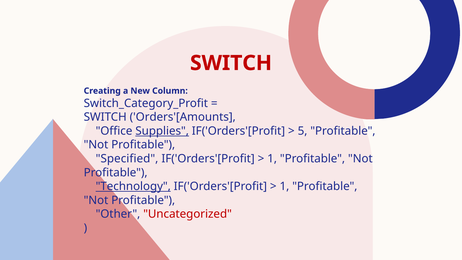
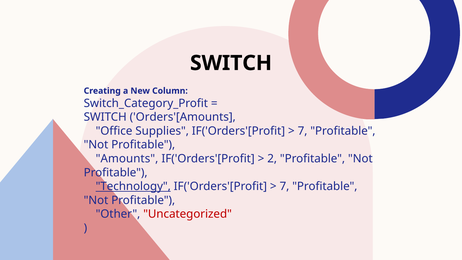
SWITCH at (231, 63) colour: red -> black
Supplies underline: present -> none
5 at (303, 131): 5 -> 7
Specified: Specified -> Amounts
1 at (272, 159): 1 -> 2
1 at (284, 186): 1 -> 7
